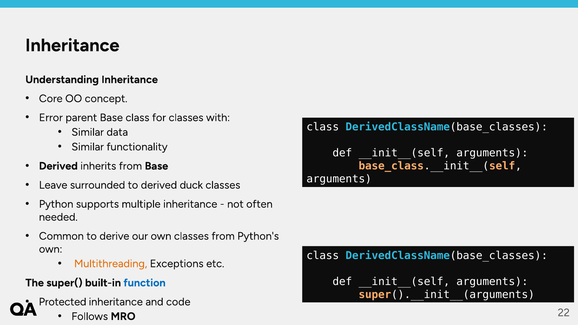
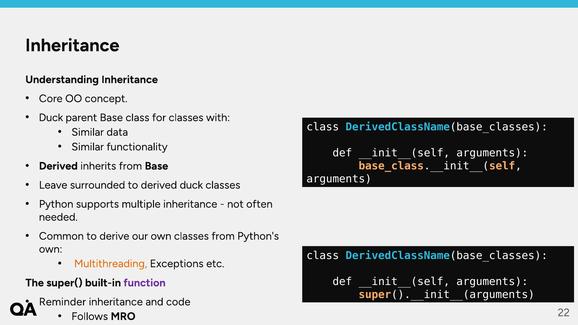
Error at (51, 118): Error -> Duck
function colour: blue -> purple
Protected: Protected -> Reminder
